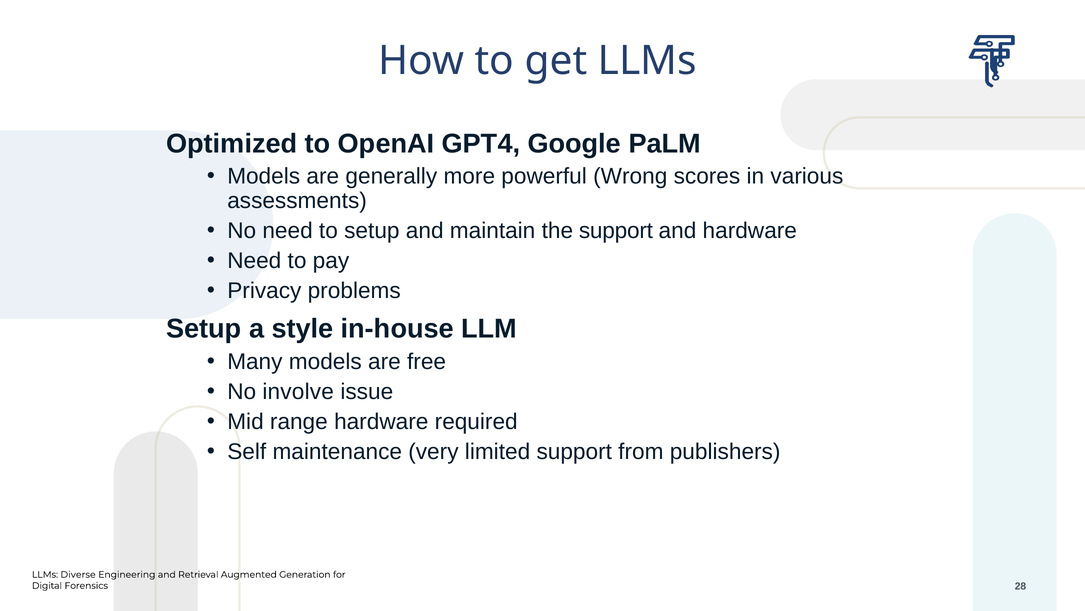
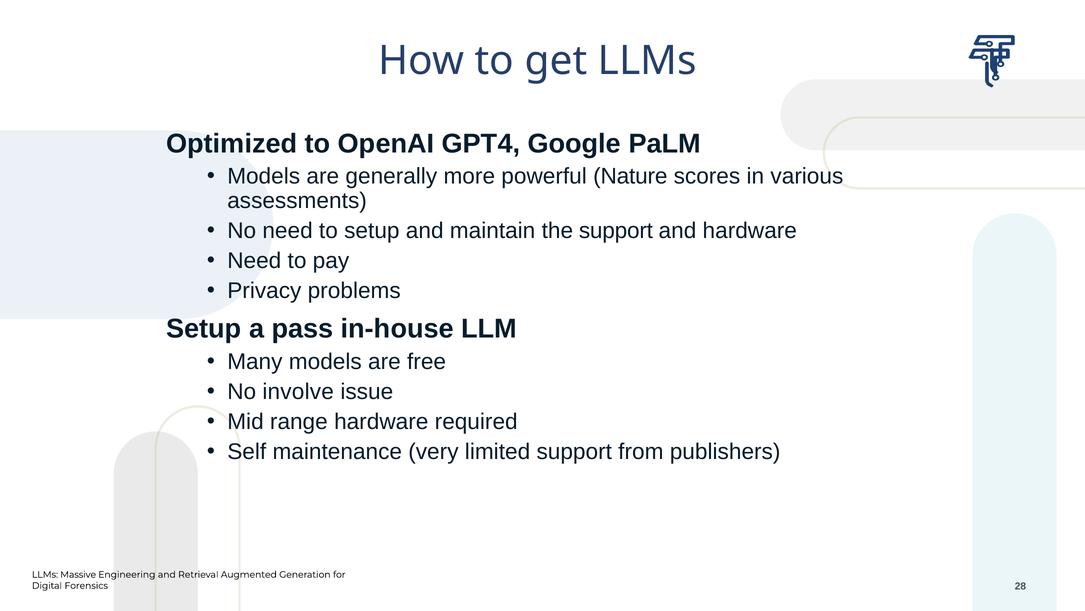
Wrong: Wrong -> Nature
style: style -> pass
Diverse: Diverse -> Massive
